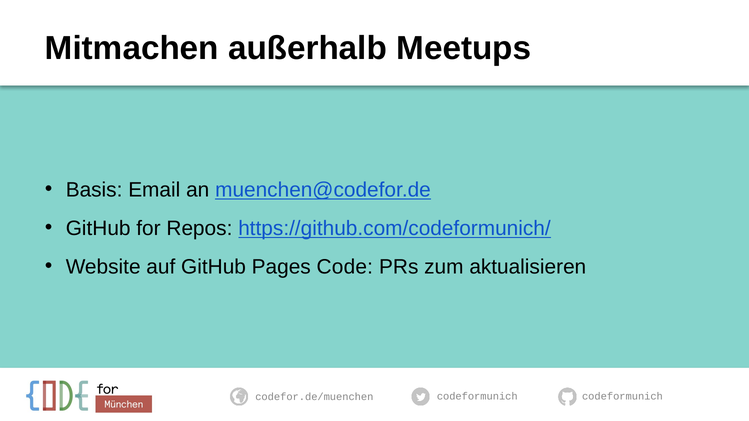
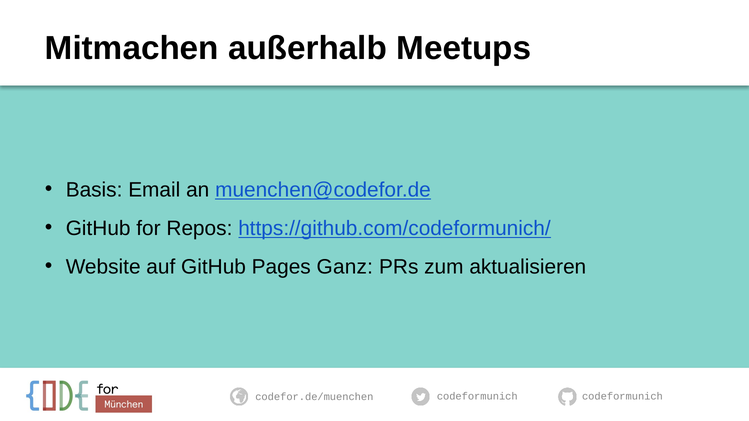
Code: Code -> Ganz
